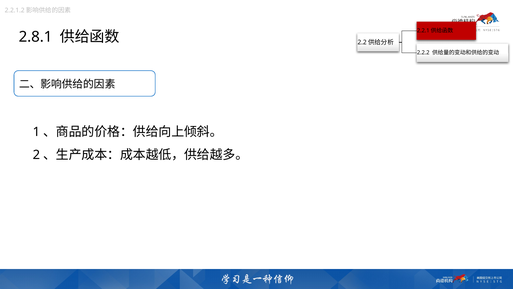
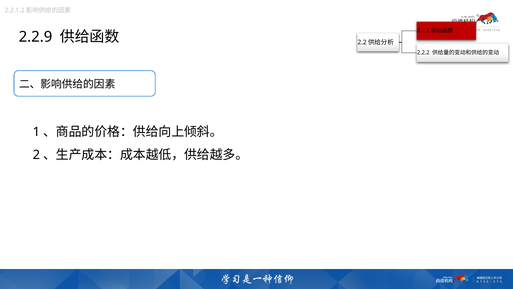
2.8.1: 2.8.1 -> 2.2.9
